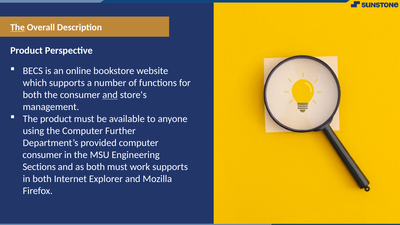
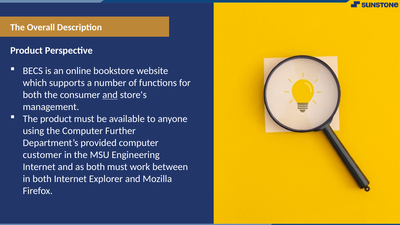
The at (18, 27) underline: present -> none
consumer at (42, 155): consumer -> customer
Sections at (39, 167): Sections -> Internet
work supports: supports -> between
